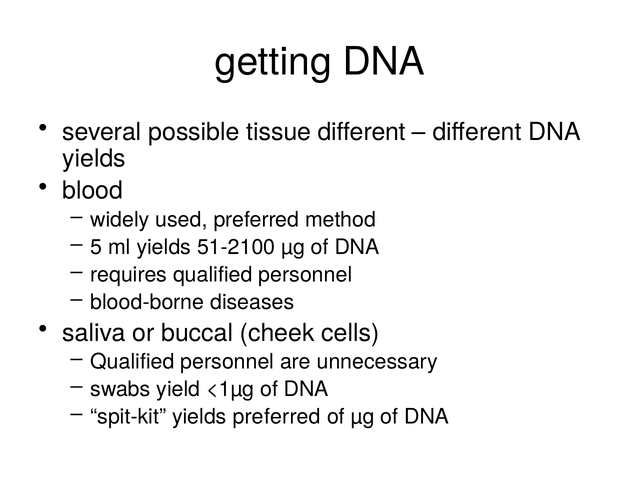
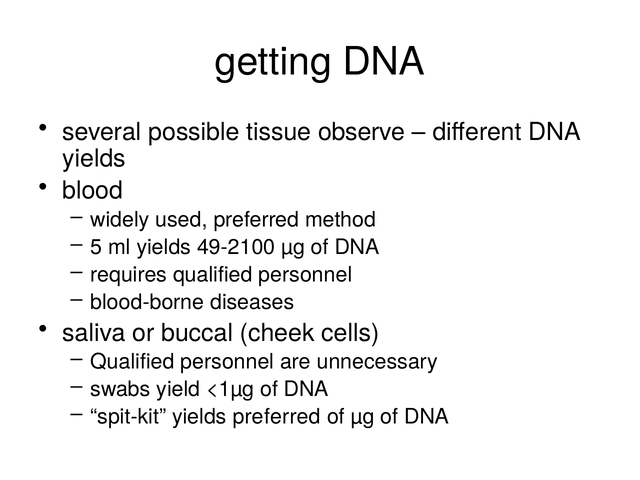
tissue different: different -> observe
51-2100: 51-2100 -> 49-2100
